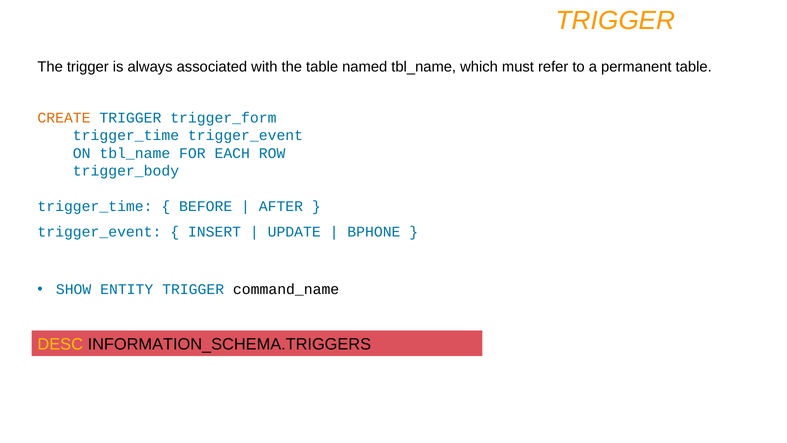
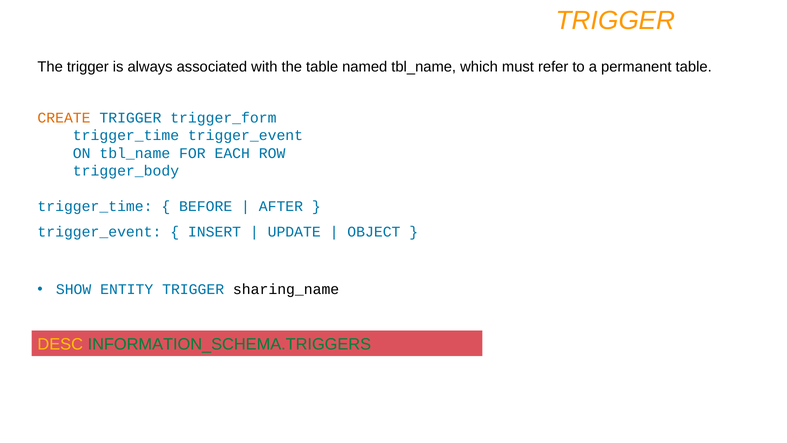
BPHONE: BPHONE -> OBJECT
command_name: command_name -> sharing_name
INFORMATION_SCHEMA.TRIGGERS colour: black -> green
